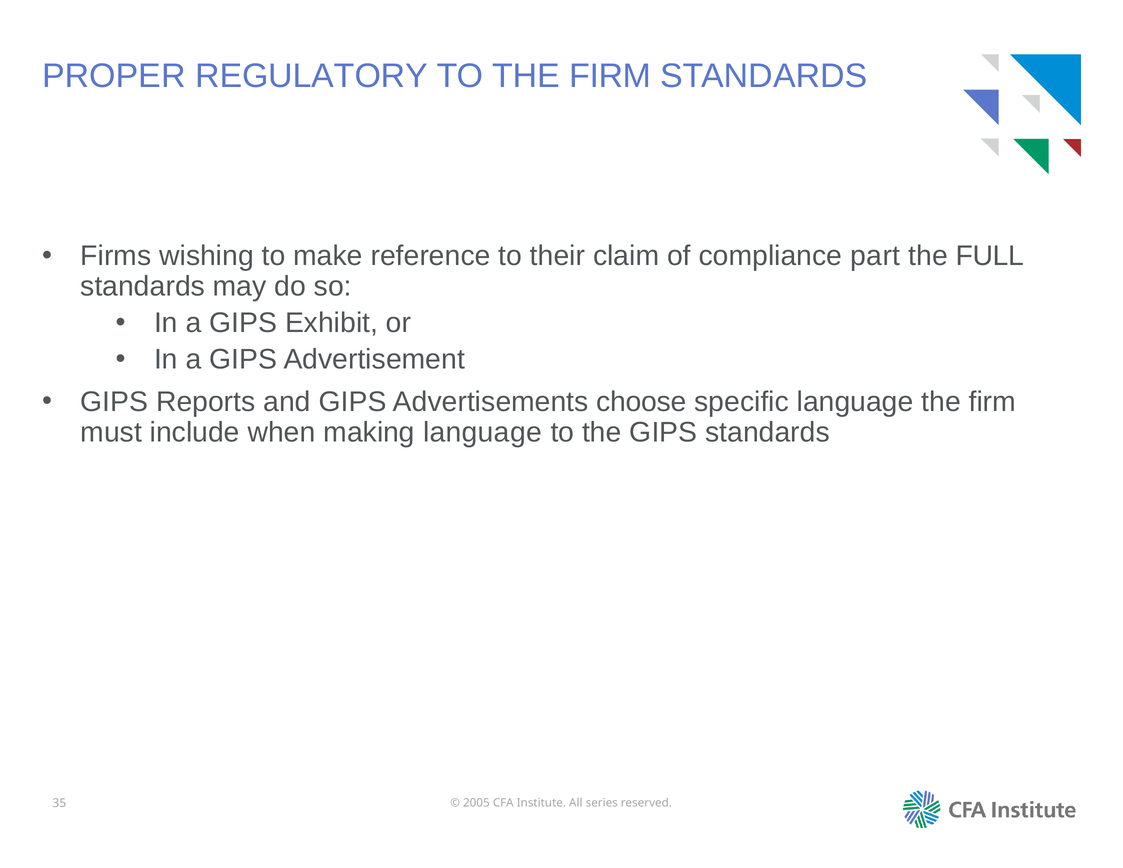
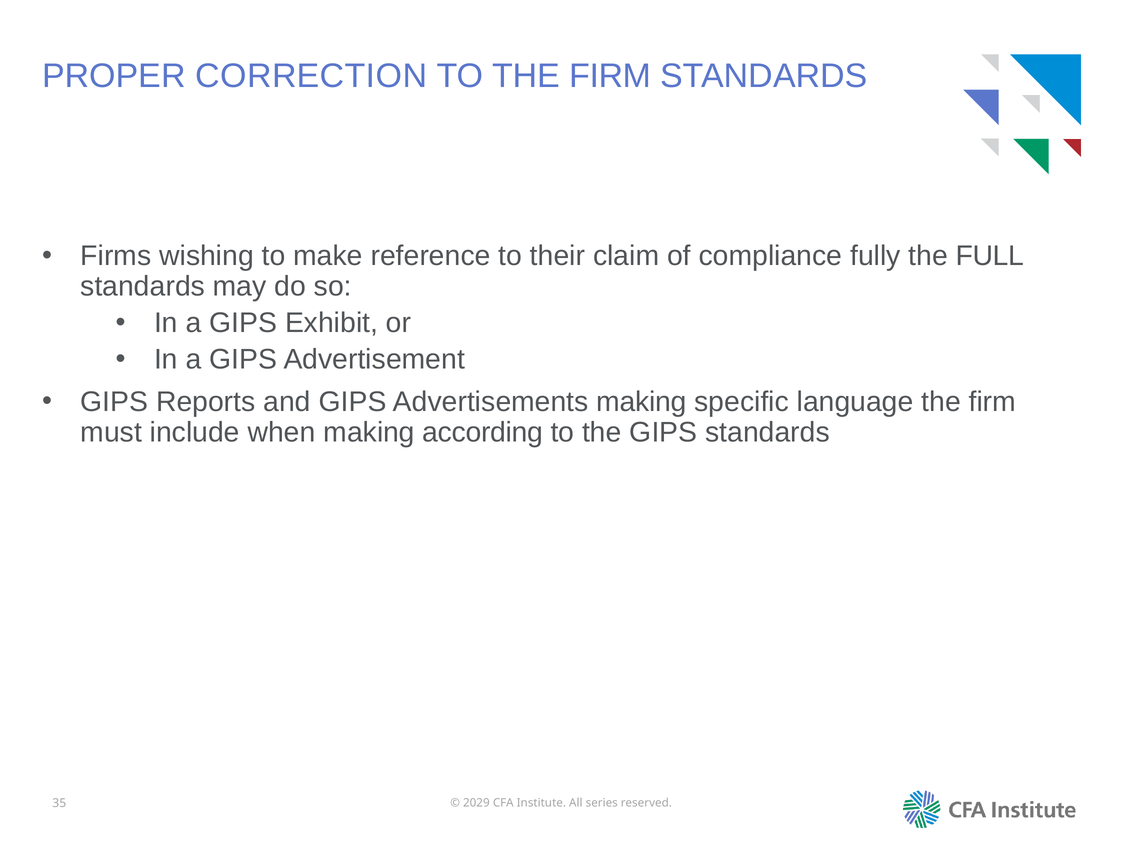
REGULATORY: REGULATORY -> CORRECTION
part: part -> fully
Advertisements choose: choose -> making
making language: language -> according
2005: 2005 -> 2029
